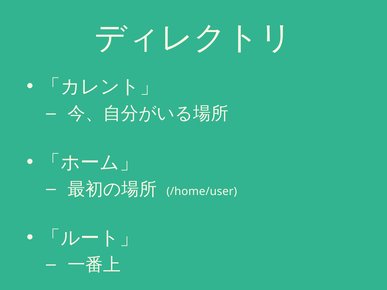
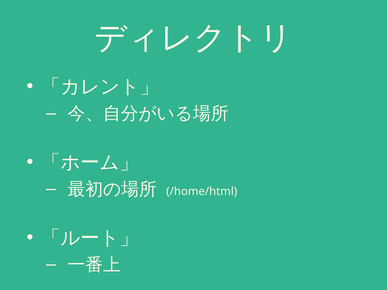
/home/user: /home/user -> /home/html
